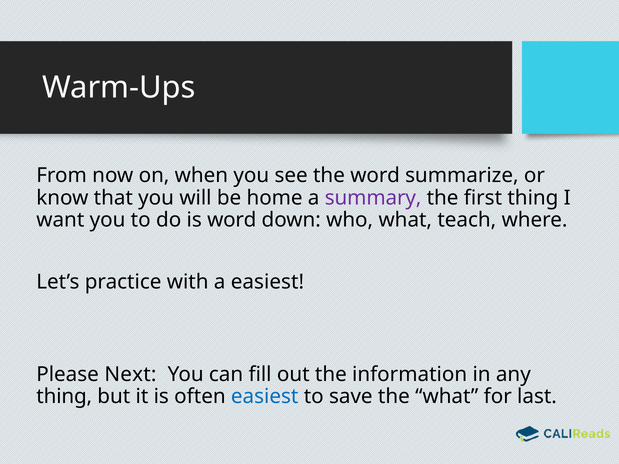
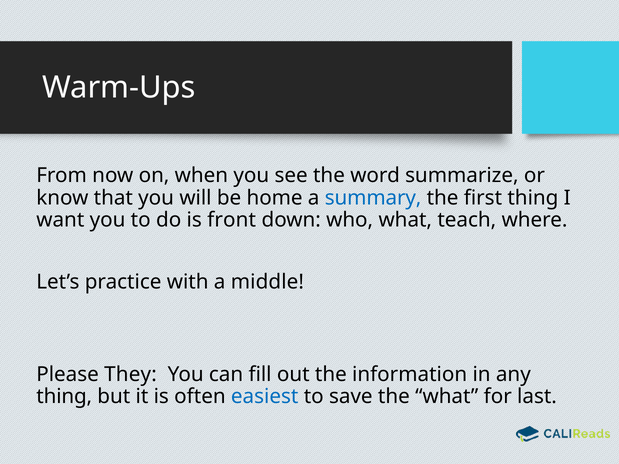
summary colour: purple -> blue
is word: word -> front
a easiest: easiest -> middle
Next: Next -> They
